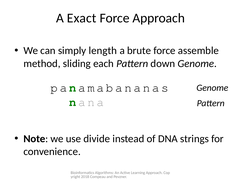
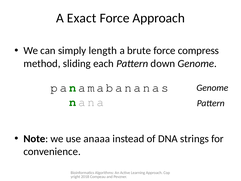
assemble: assemble -> compress
divide: divide -> anaaa
